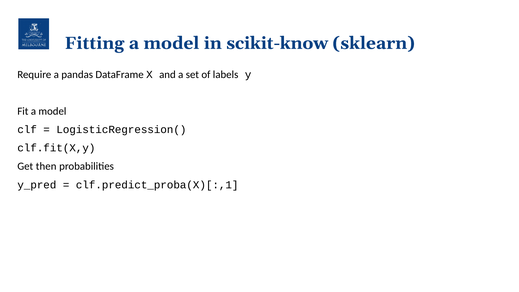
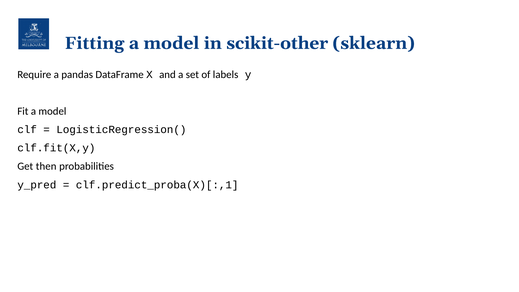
scikit-know: scikit-know -> scikit-other
